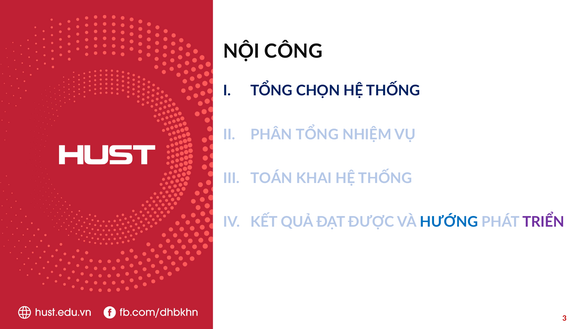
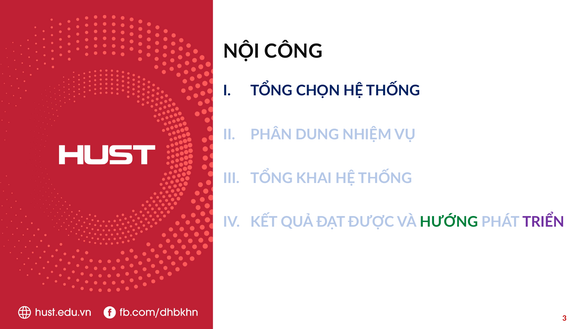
PHÂN TỔNG: TỔNG -> DUNG
TOÁN at (272, 178): TOÁN -> TỔNG
HƯỚNG colour: blue -> green
